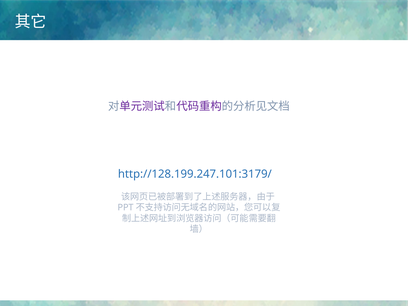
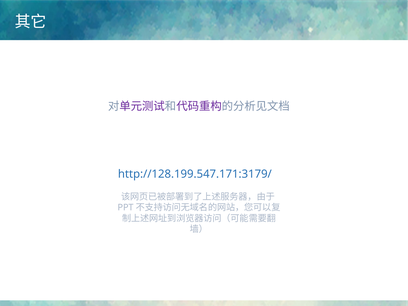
http://128.199.247.101:3179/: http://128.199.247.101:3179/ -> http://128.199.547.171:3179/
